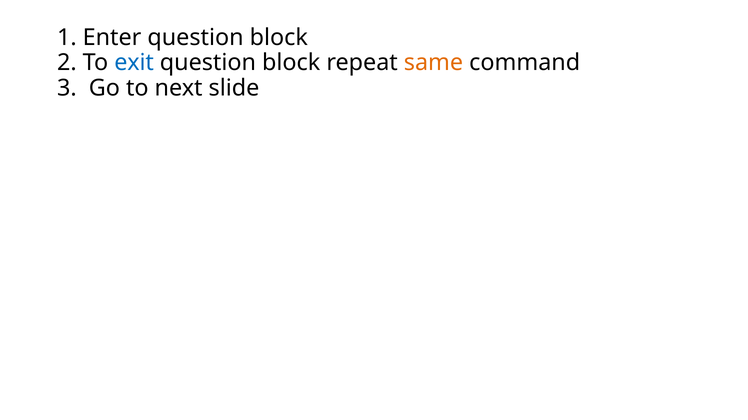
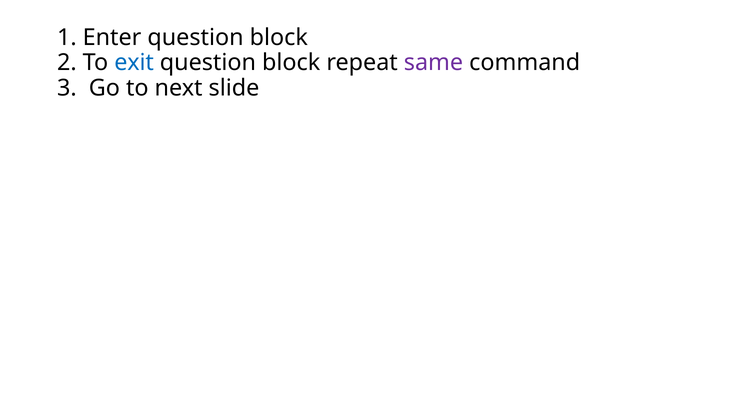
same colour: orange -> purple
